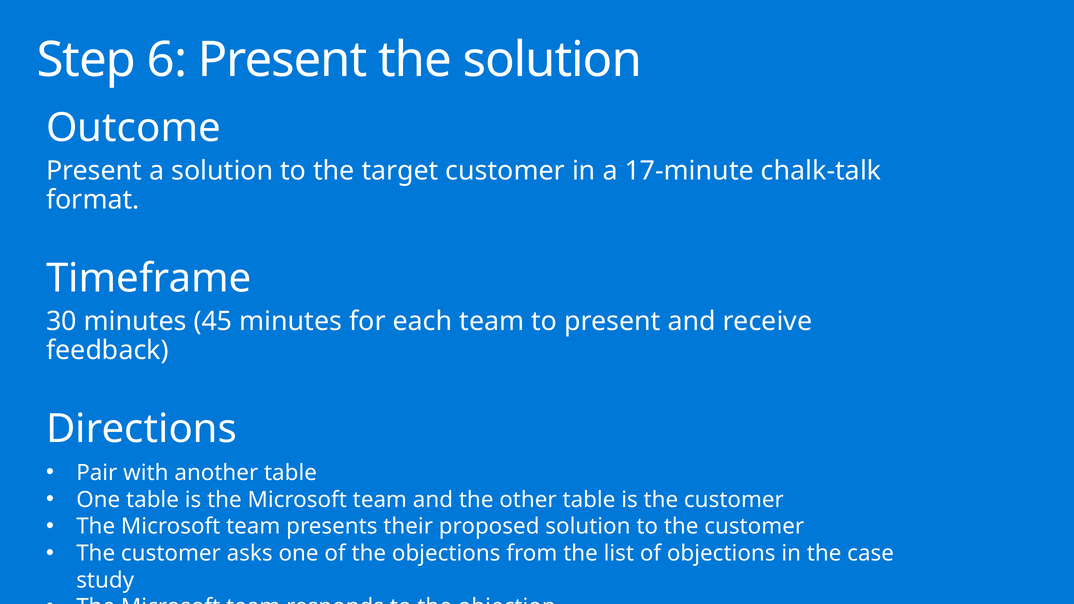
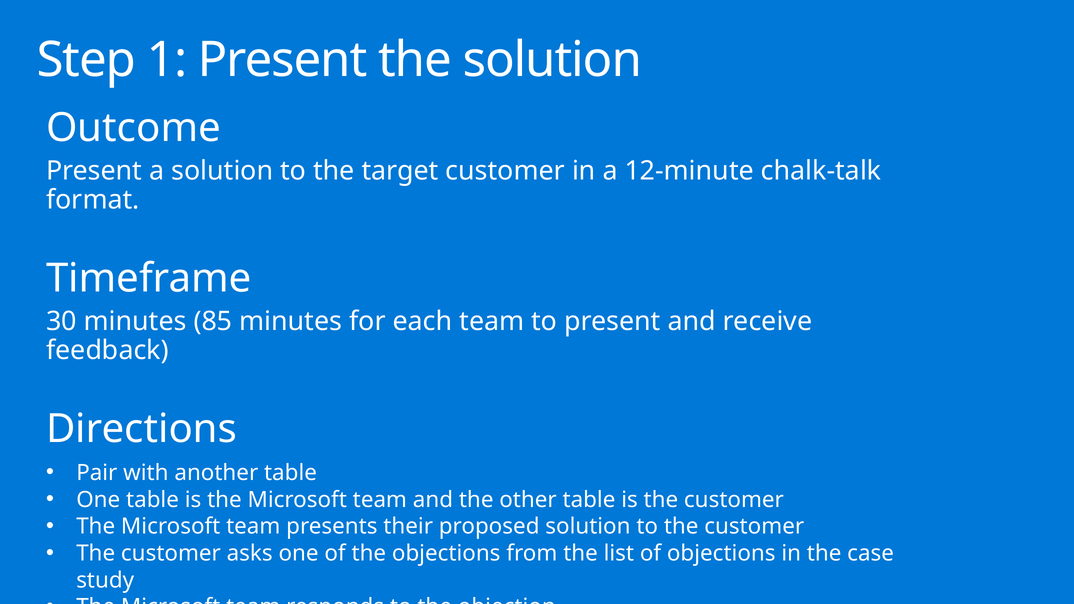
6: 6 -> 1
17-minute: 17-minute -> 12-minute
45: 45 -> 85
